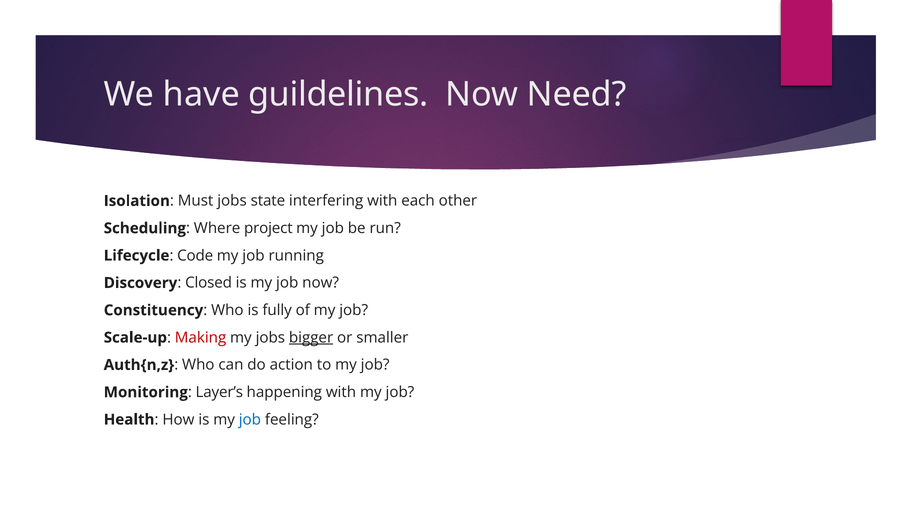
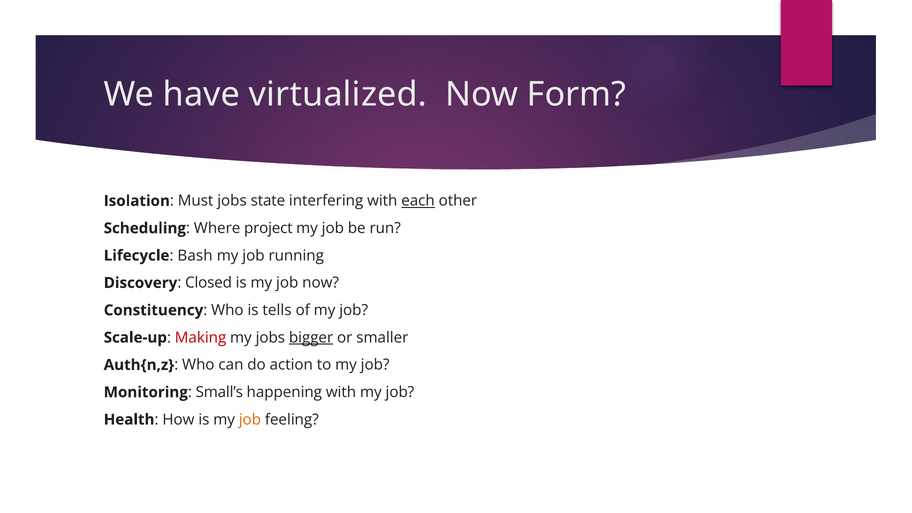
guildelines: guildelines -> virtualized
Need: Need -> Form
each underline: none -> present
Code: Code -> Bash
fully: fully -> tells
Layer’s: Layer’s -> Small’s
job at (250, 420) colour: blue -> orange
